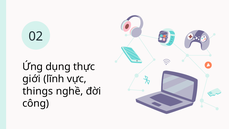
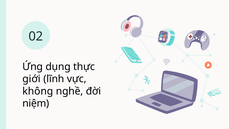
things: things -> không
công: công -> niệm
